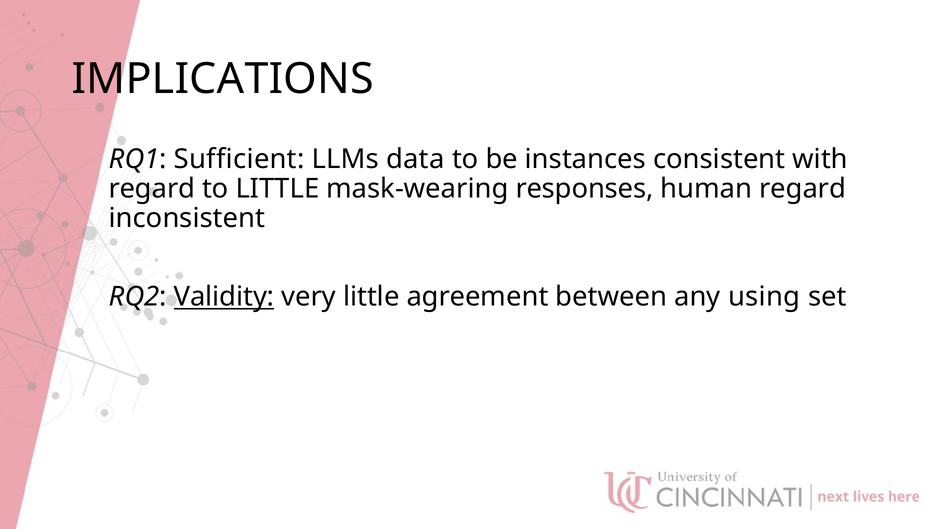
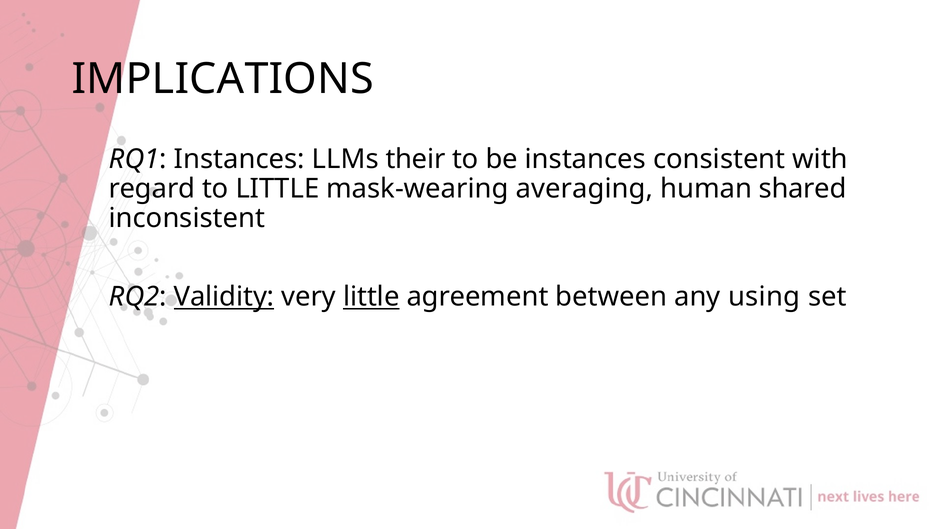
RQ1 Sufficient: Sufficient -> Instances
data: data -> their
responses: responses -> averaging
human regard: regard -> shared
little at (371, 297) underline: none -> present
